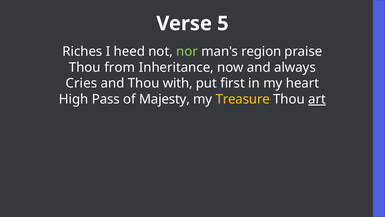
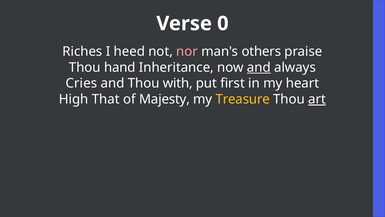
5: 5 -> 0
nor colour: light green -> pink
region: region -> others
from: from -> hand
and at (259, 67) underline: none -> present
Pass: Pass -> That
